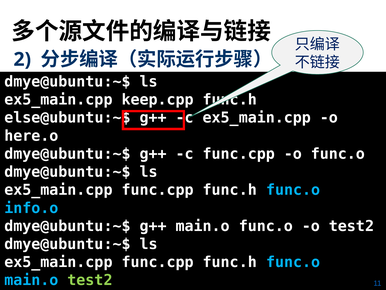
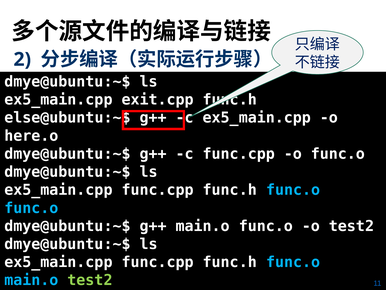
keep.cpp: keep.cpp -> exit.cpp
info.o at (31, 208): info.o -> func.o
